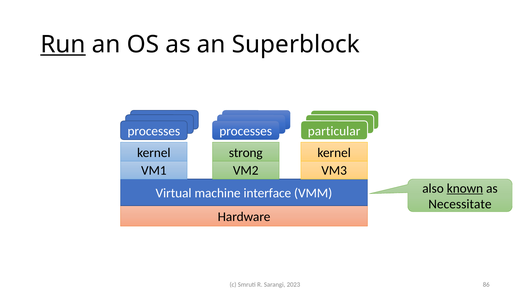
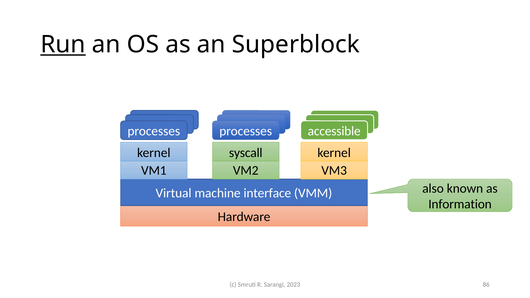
particular: particular -> accessible
strong: strong -> syscall
known underline: present -> none
Necessitate: Necessitate -> Information
